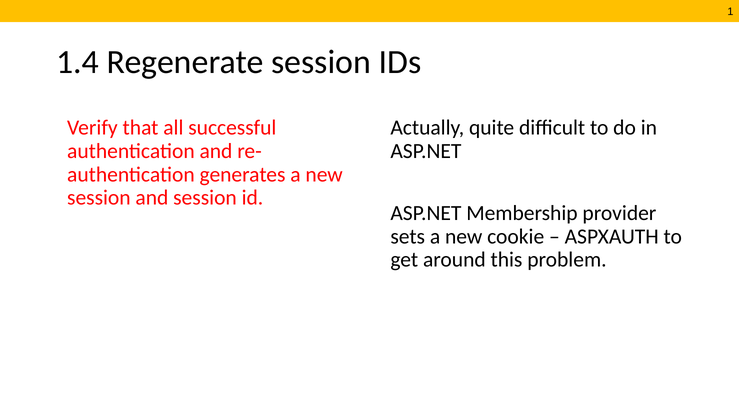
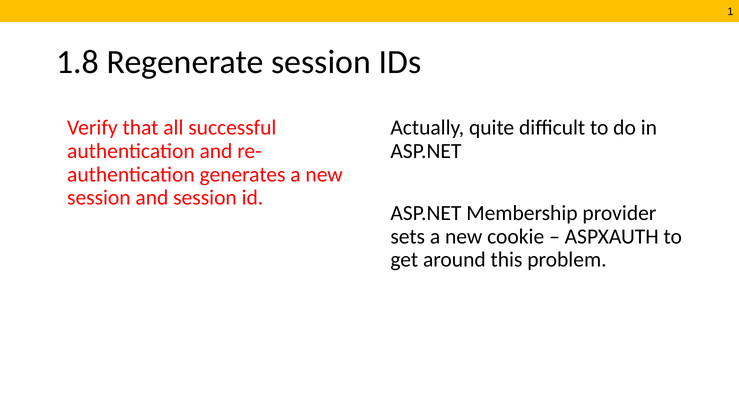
1.4: 1.4 -> 1.8
